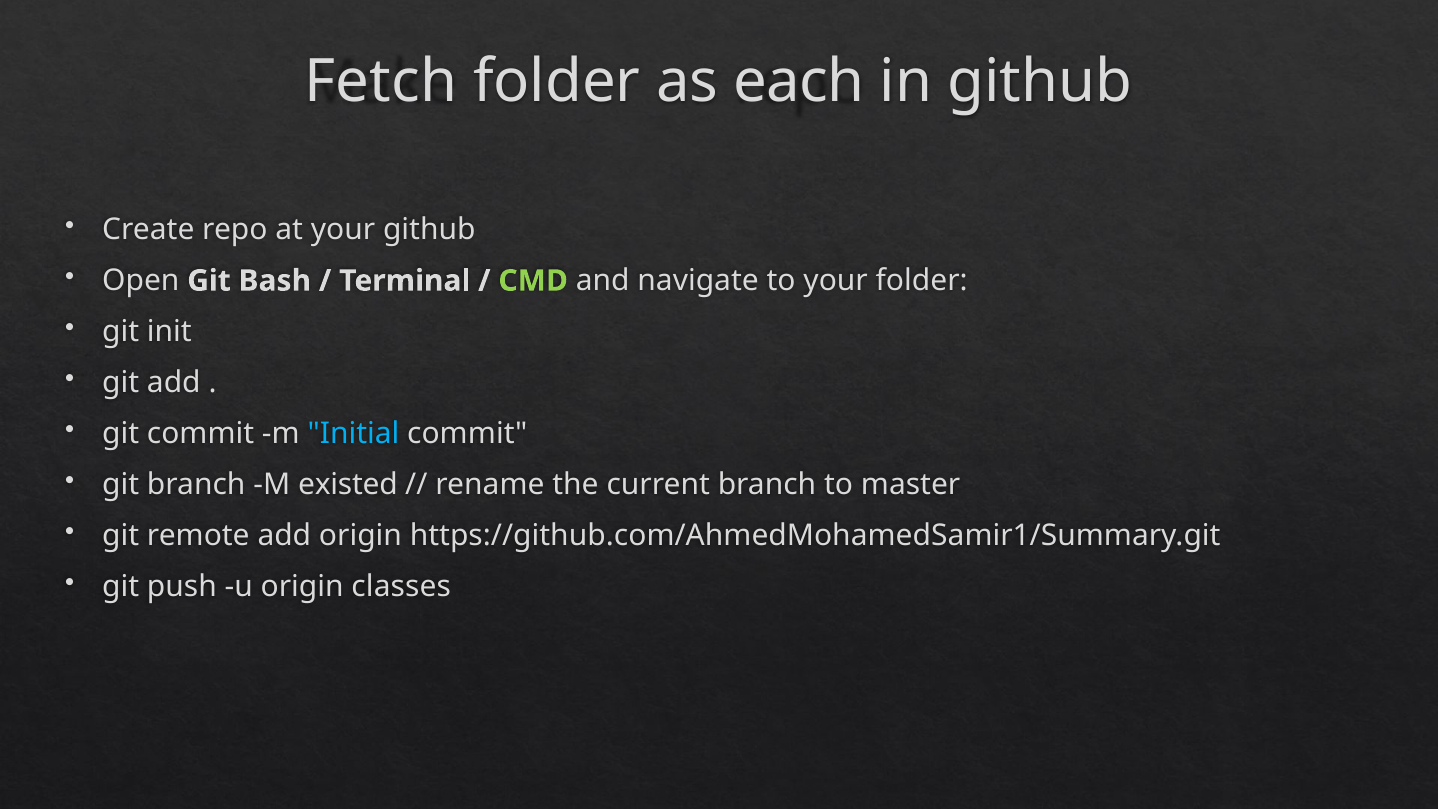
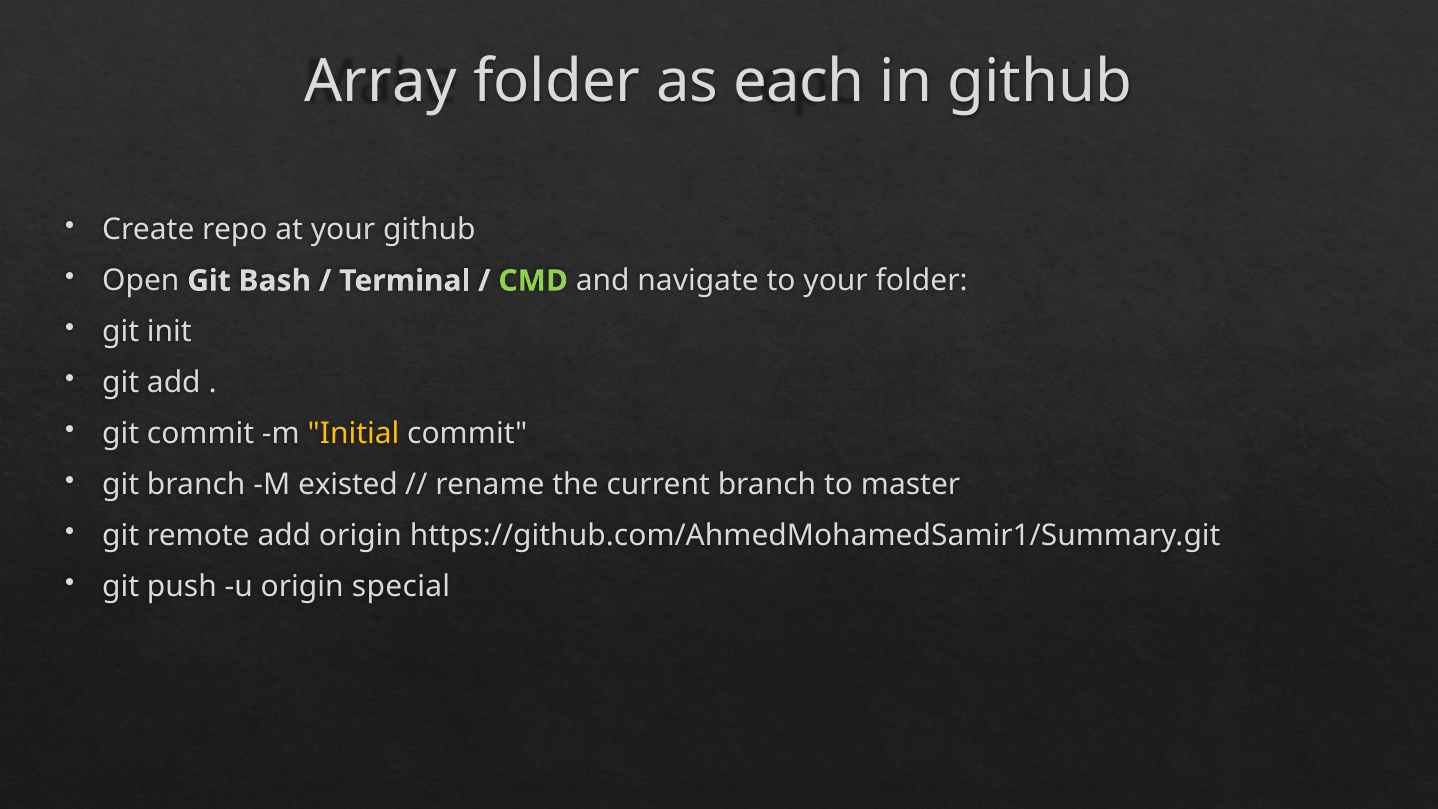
Fetch: Fetch -> Array
Initial colour: light blue -> yellow
classes: classes -> special
